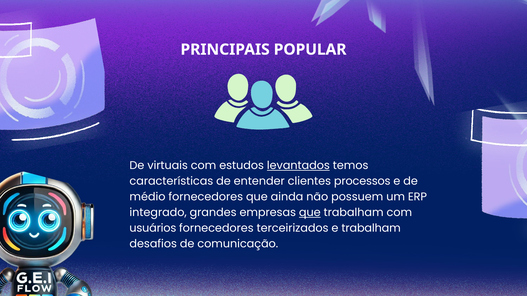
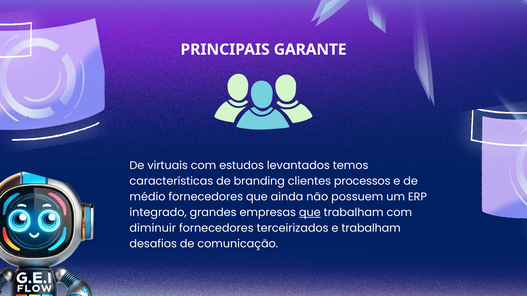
POPULAR: POPULAR -> GARANTE
levantados underline: present -> none
entender: entender -> branding
usuários: usuários -> diminuir
